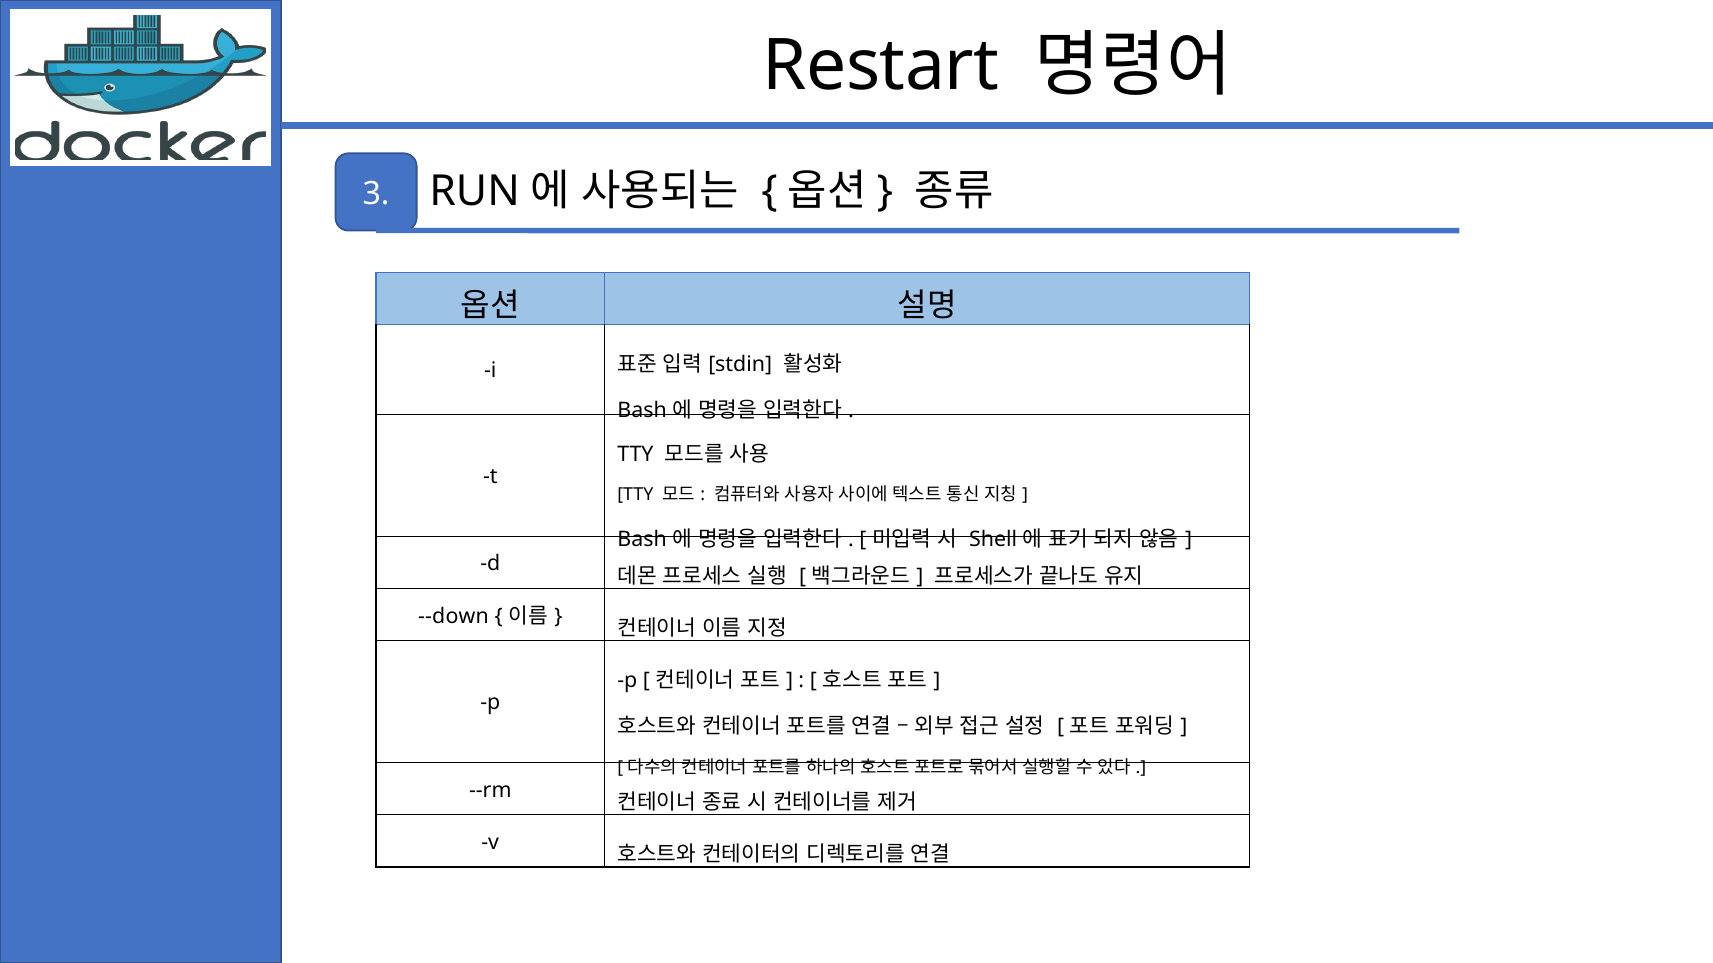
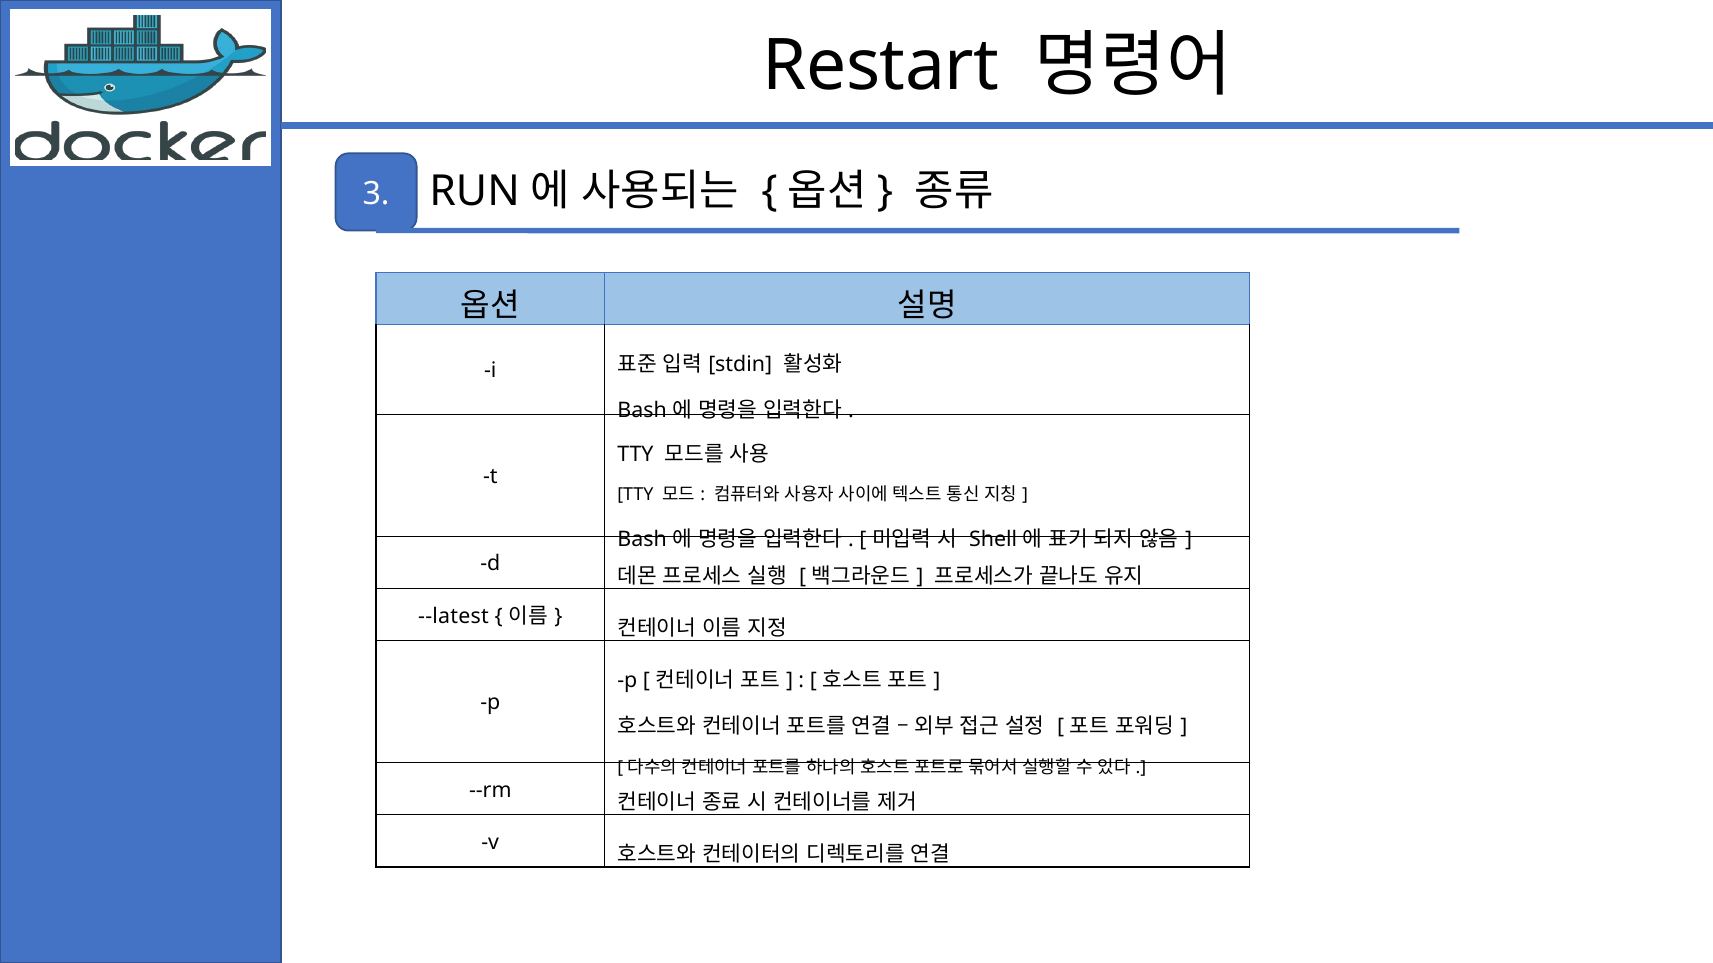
--down: --down -> --latest
